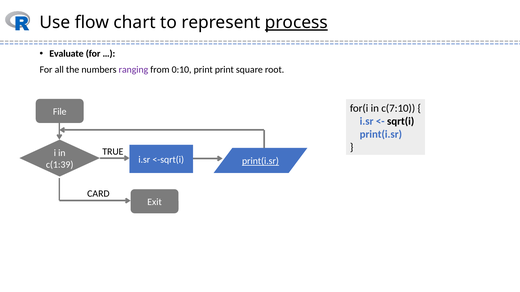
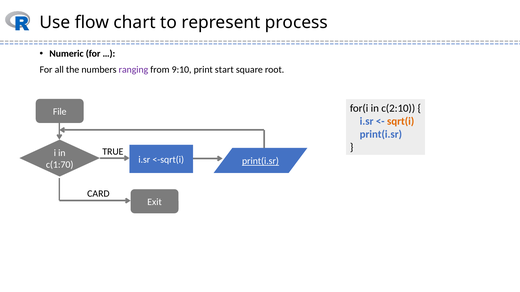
process underline: present -> none
Evaluate: Evaluate -> Numeric
0:10: 0:10 -> 9:10
print print: print -> start
c(7:10: c(7:10 -> c(2:10
sqrt(i colour: black -> orange
c(1:39: c(1:39 -> c(1:70
